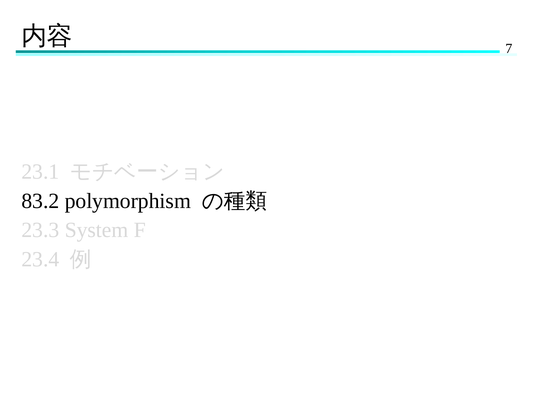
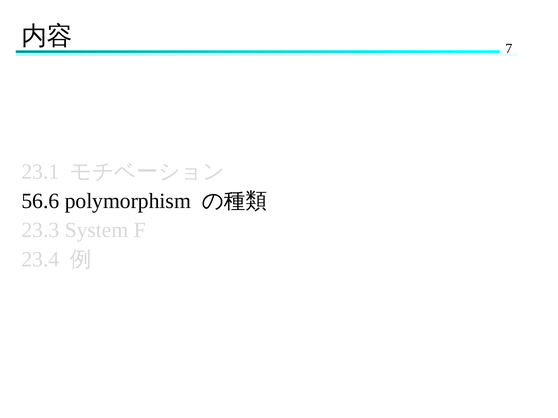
83.2: 83.2 -> 56.6
